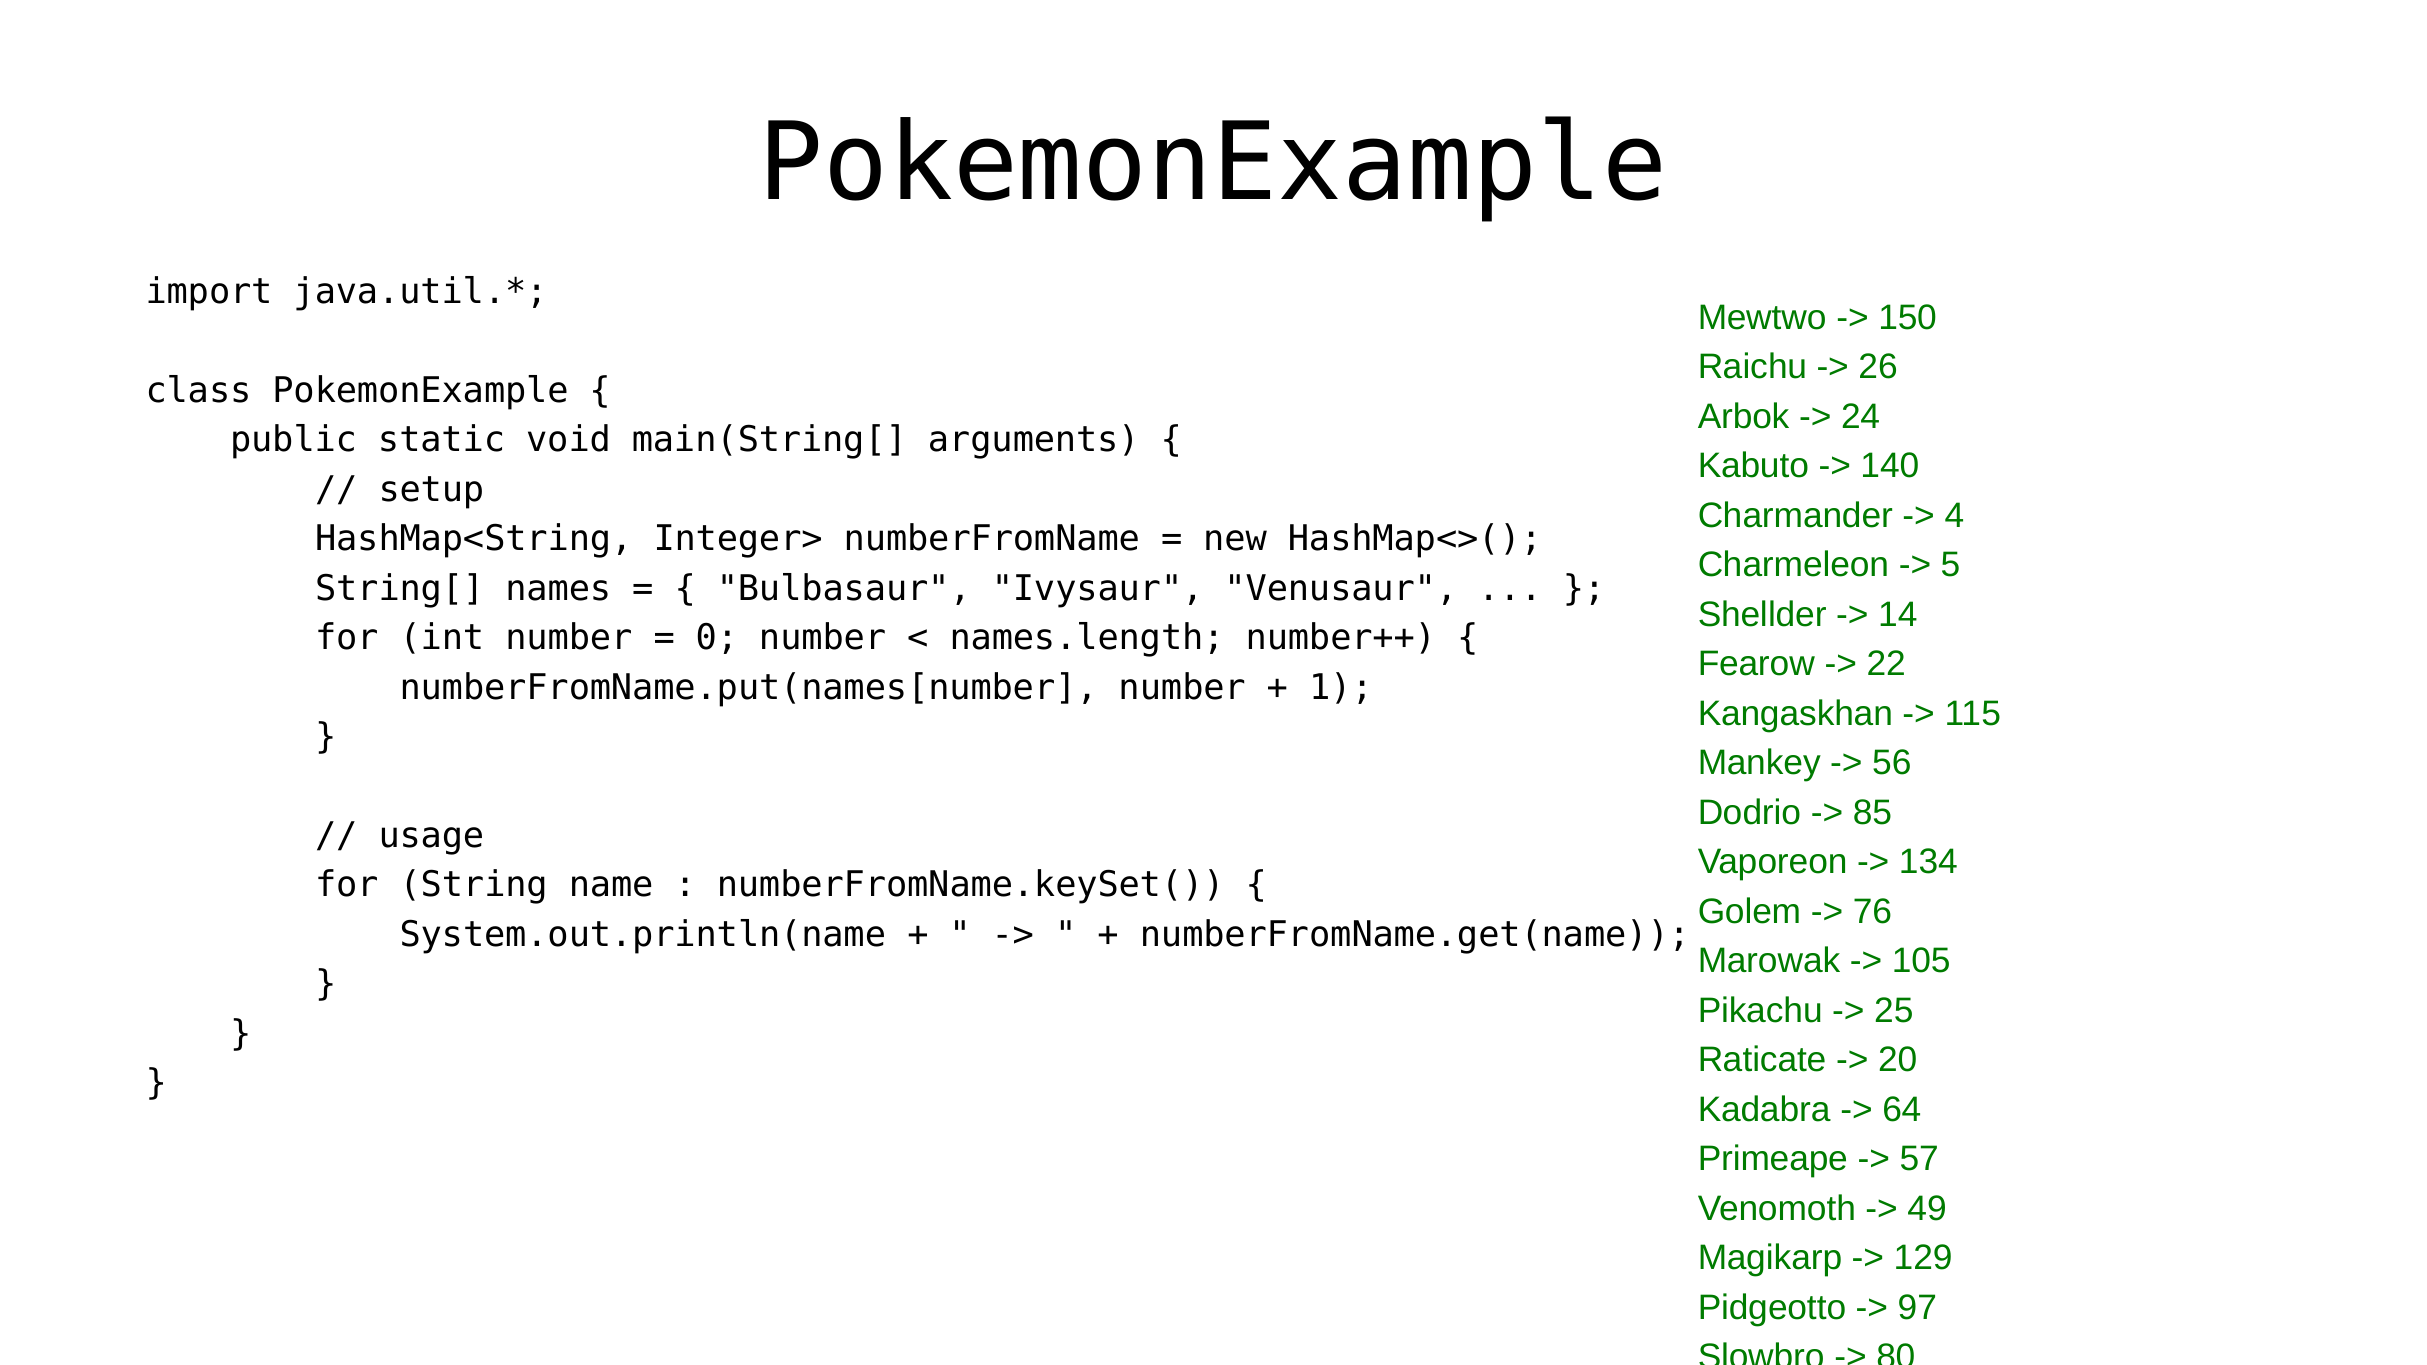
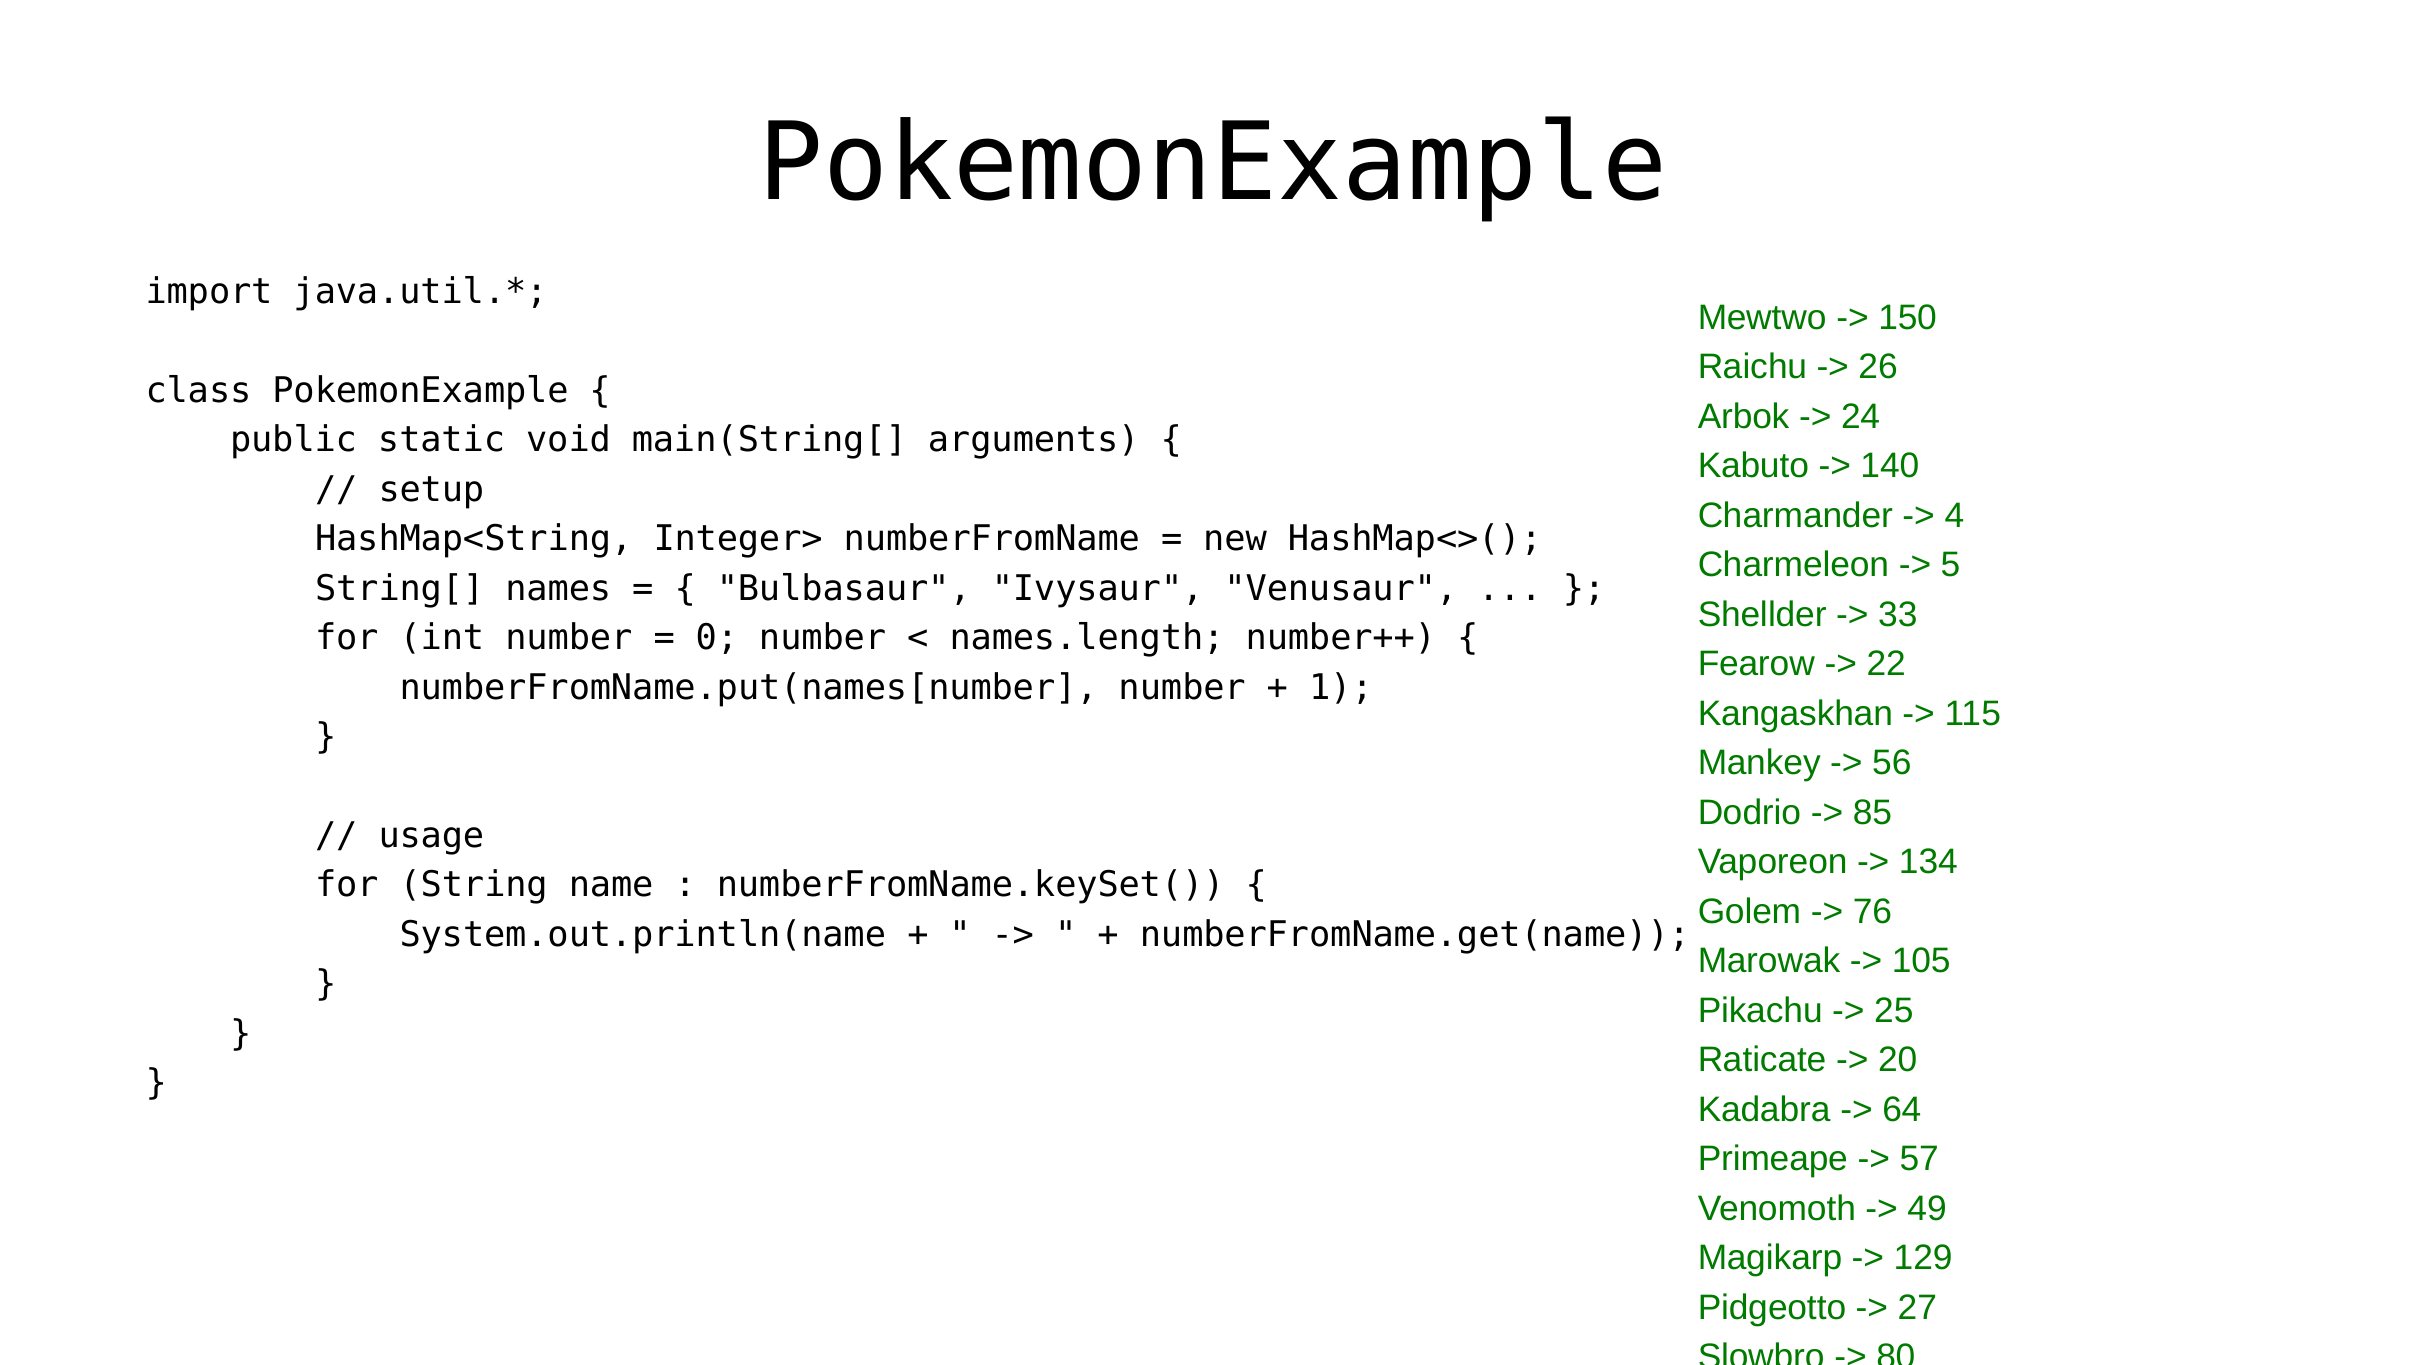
14 at (1898, 615): 14 -> 33
97 at (1917, 1308): 97 -> 27
